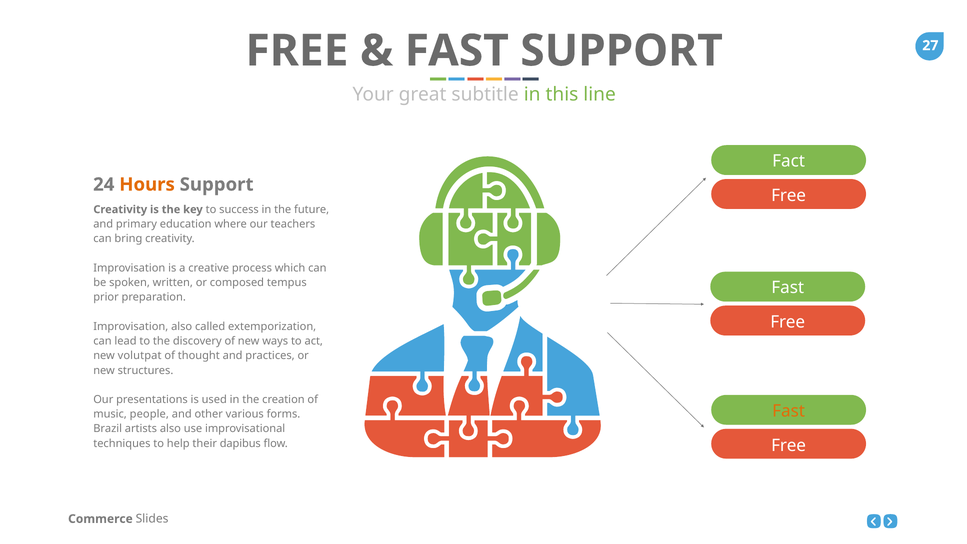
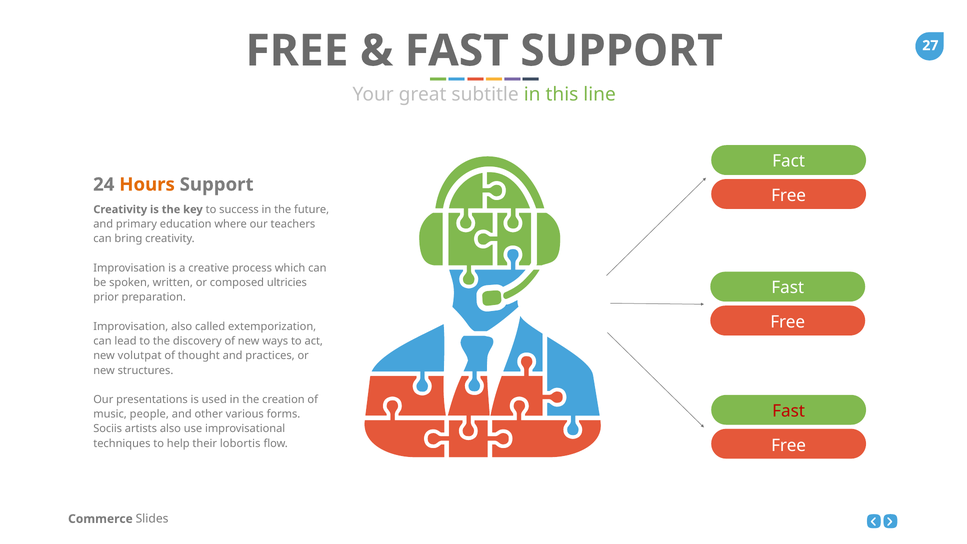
tempus: tempus -> ultricies
Fast at (789, 411) colour: orange -> red
Brazil: Brazil -> Sociis
dapibus: dapibus -> lobortis
